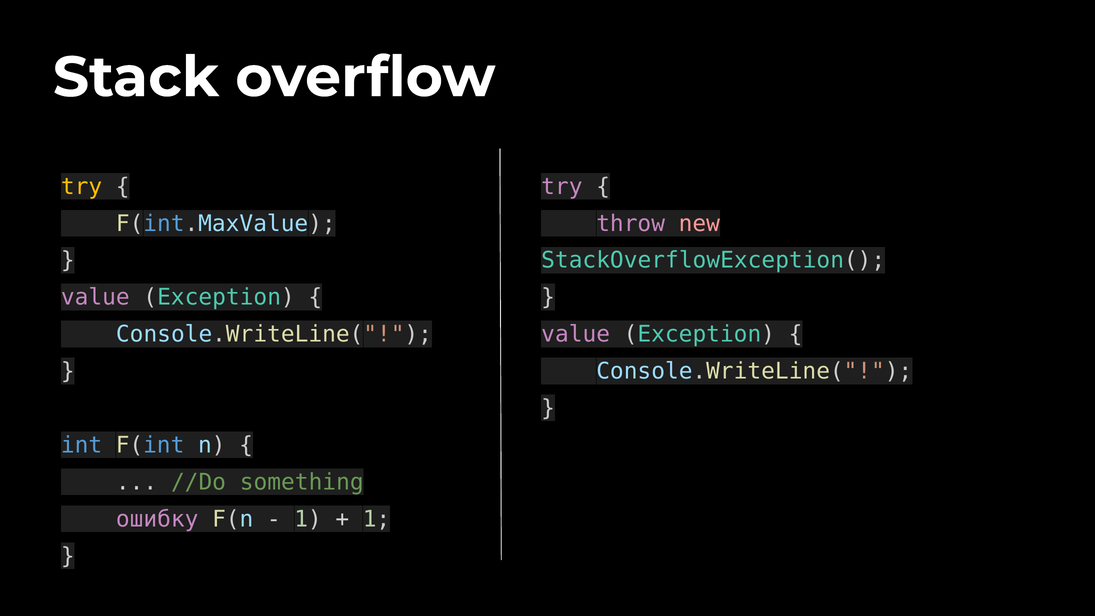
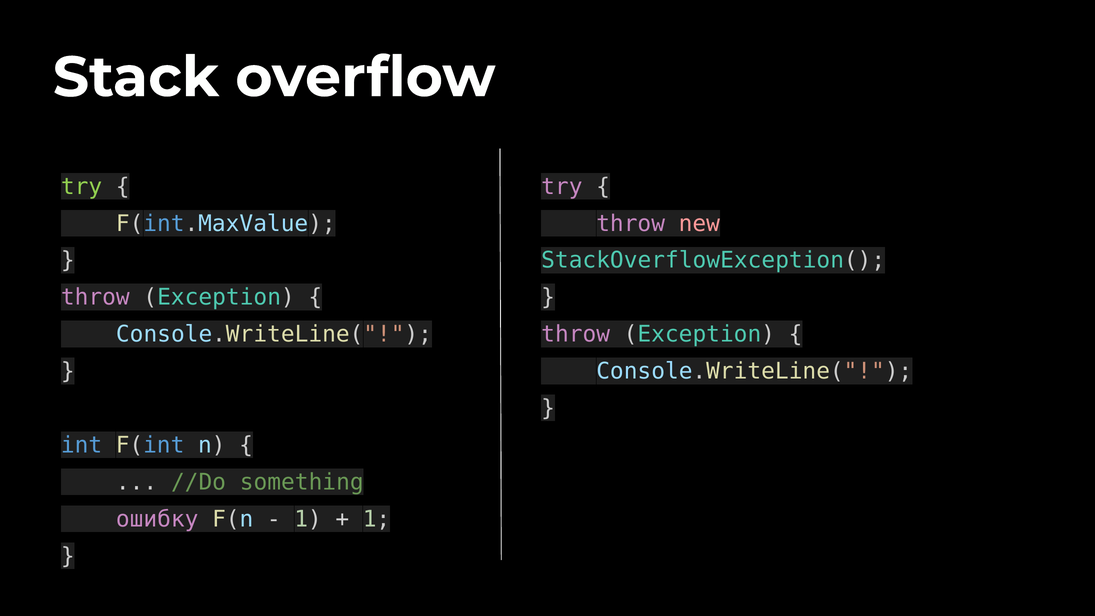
try at (82, 187) colour: yellow -> light green
value at (95, 297): value -> throw
value at (576, 334): value -> throw
